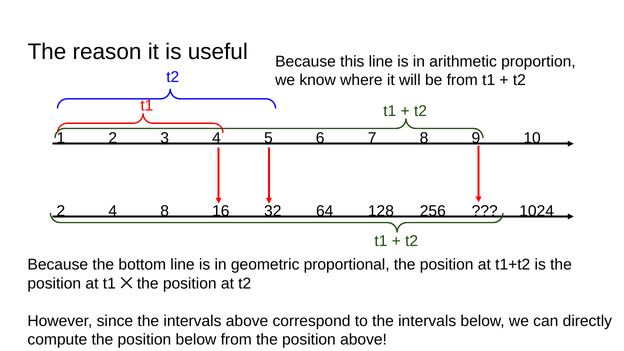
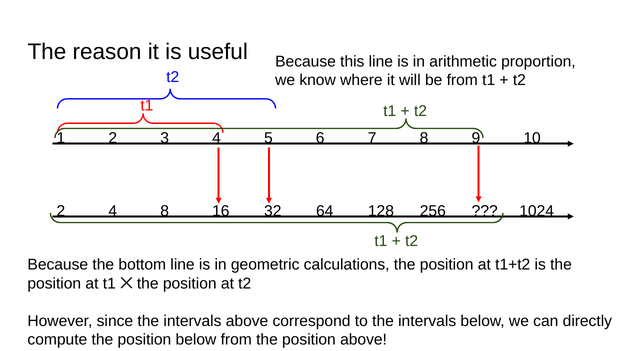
proportional: proportional -> calculations
